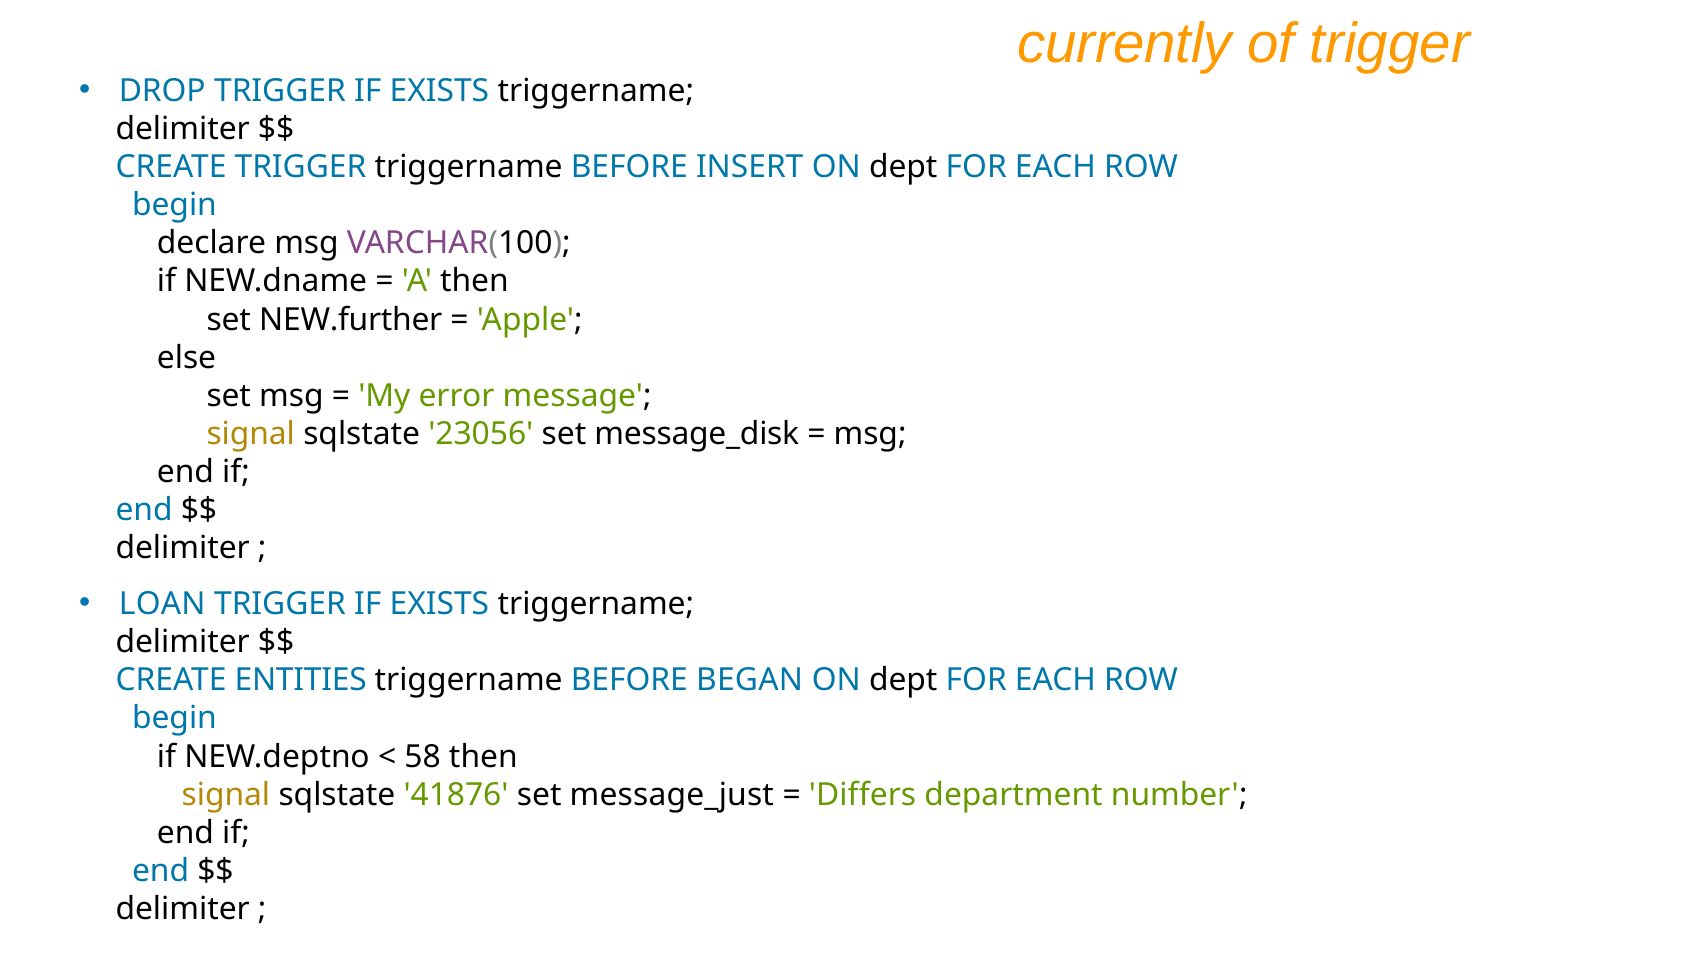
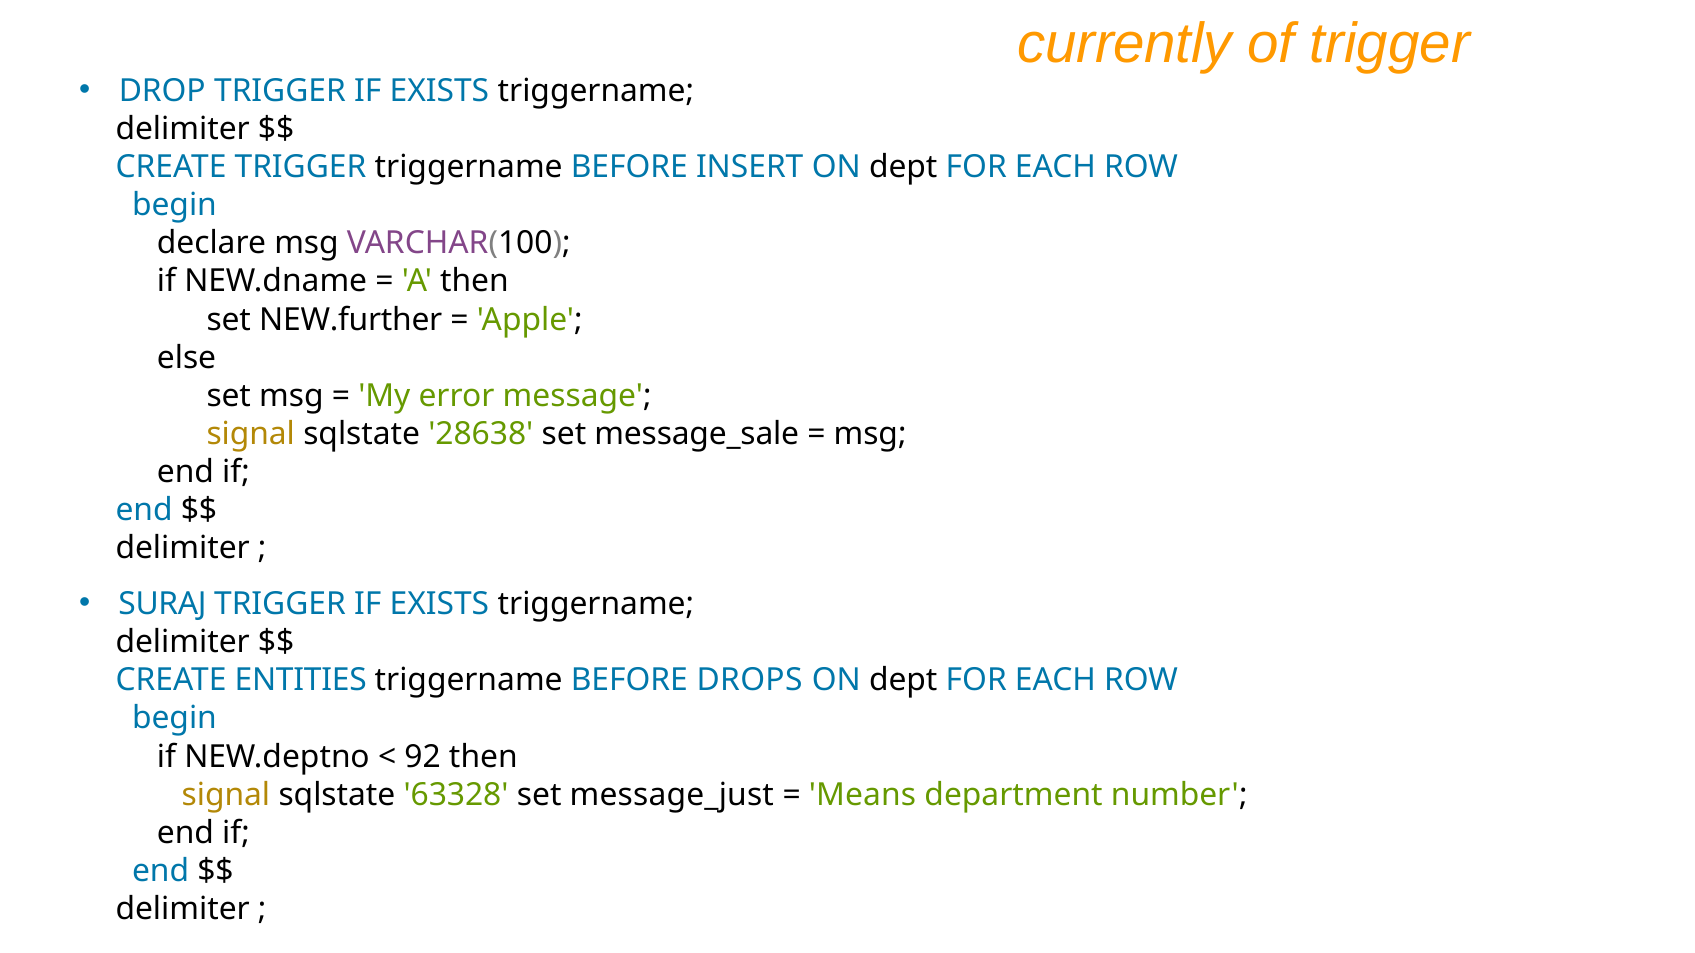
23056: 23056 -> 28638
message_disk: message_disk -> message_sale
LOAN: LOAN -> SURAJ
BEGAN: BEGAN -> DROPS
58: 58 -> 92
41876: 41876 -> 63328
Differs: Differs -> Means
